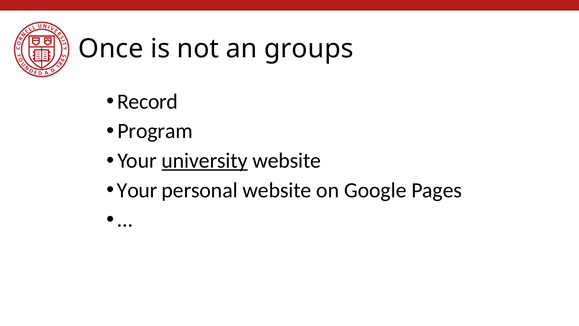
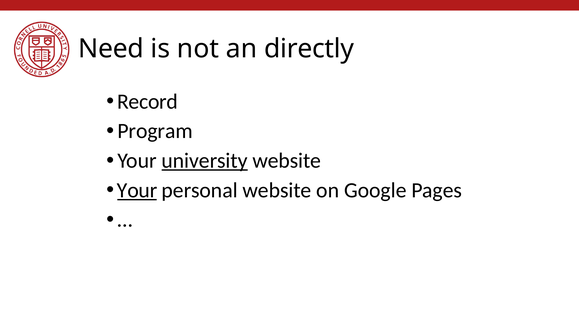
Once: Once -> Need
groups: groups -> directly
Your at (137, 190) underline: none -> present
